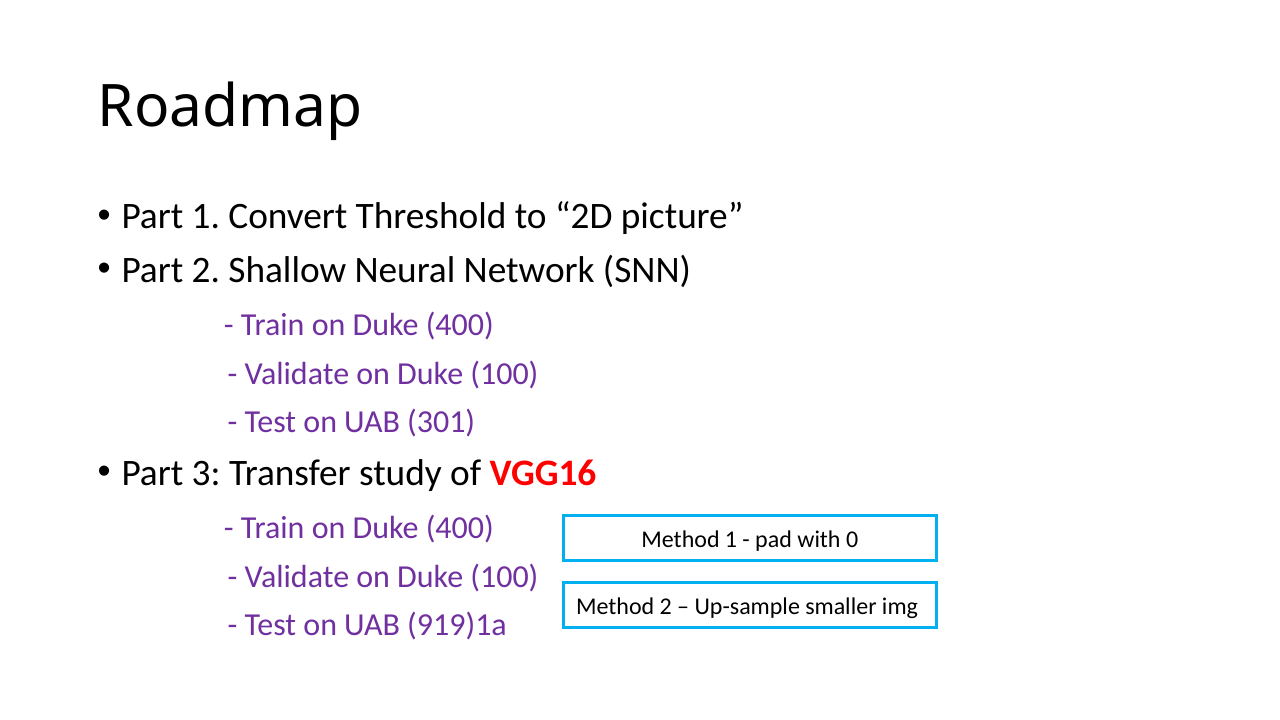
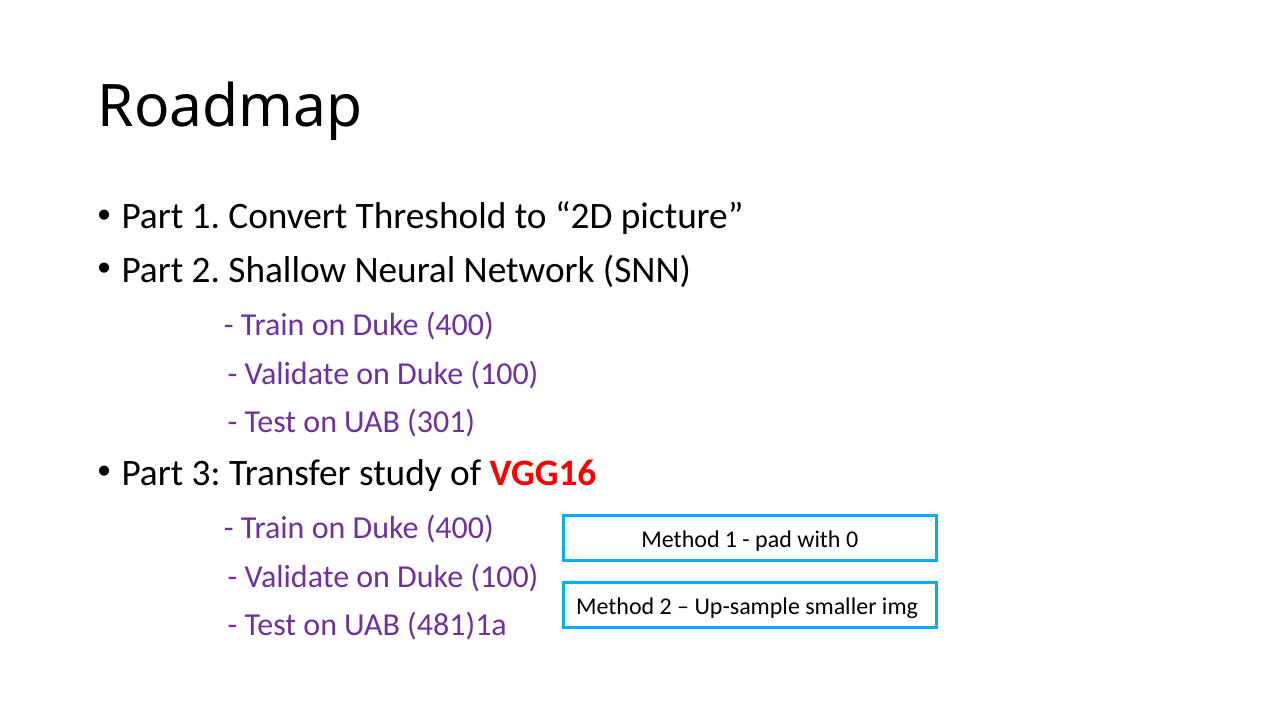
919)1a: 919)1a -> 481)1a
